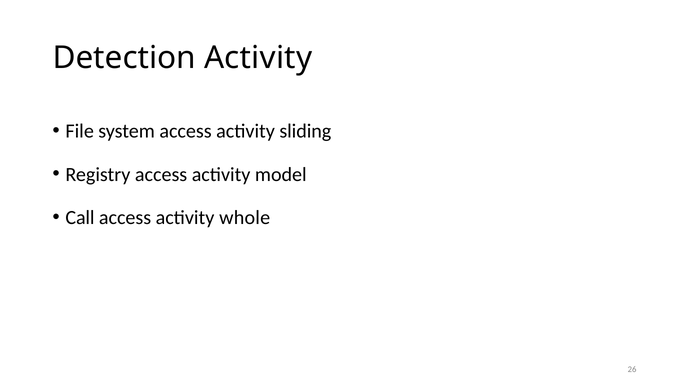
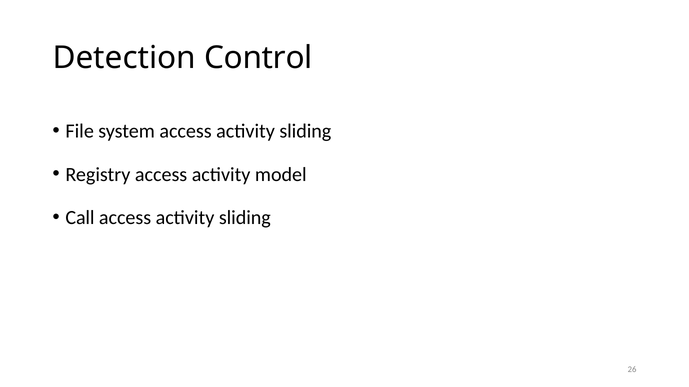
Detection Activity: Activity -> Control
whole at (245, 218): whole -> sliding
